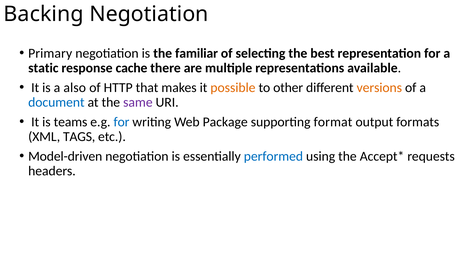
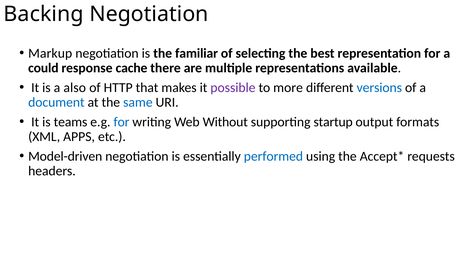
Primary: Primary -> Markup
static: static -> could
possible colour: orange -> purple
other: other -> more
versions colour: orange -> blue
same colour: purple -> blue
Package: Package -> Without
format: format -> startup
TAGS: TAGS -> APPS
